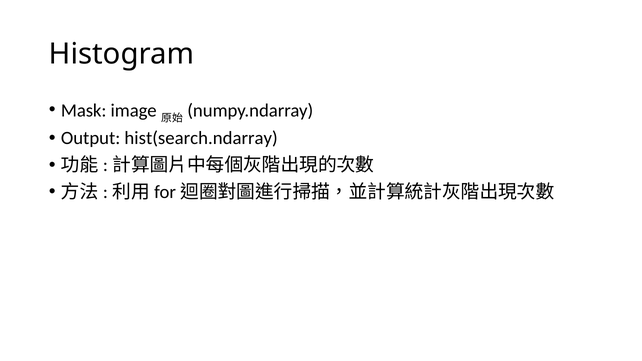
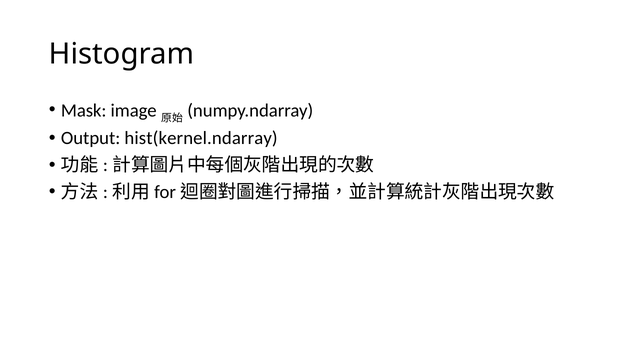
hist(search.ndarray: hist(search.ndarray -> hist(kernel.ndarray
